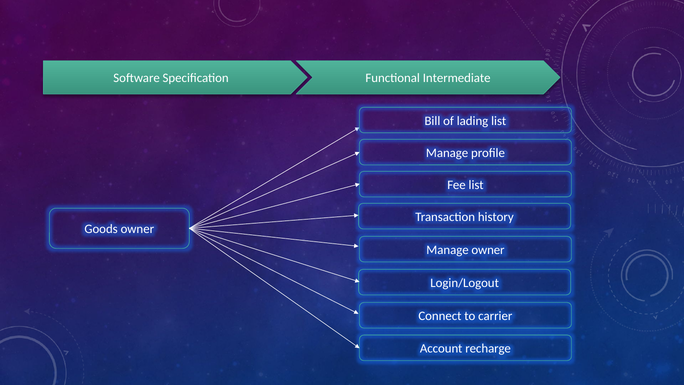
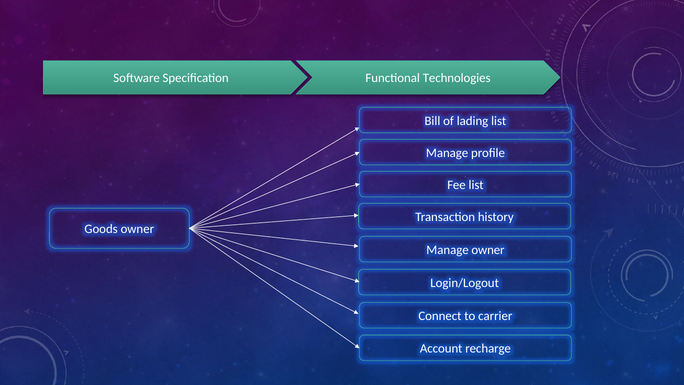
Intermediate: Intermediate -> Technologies
